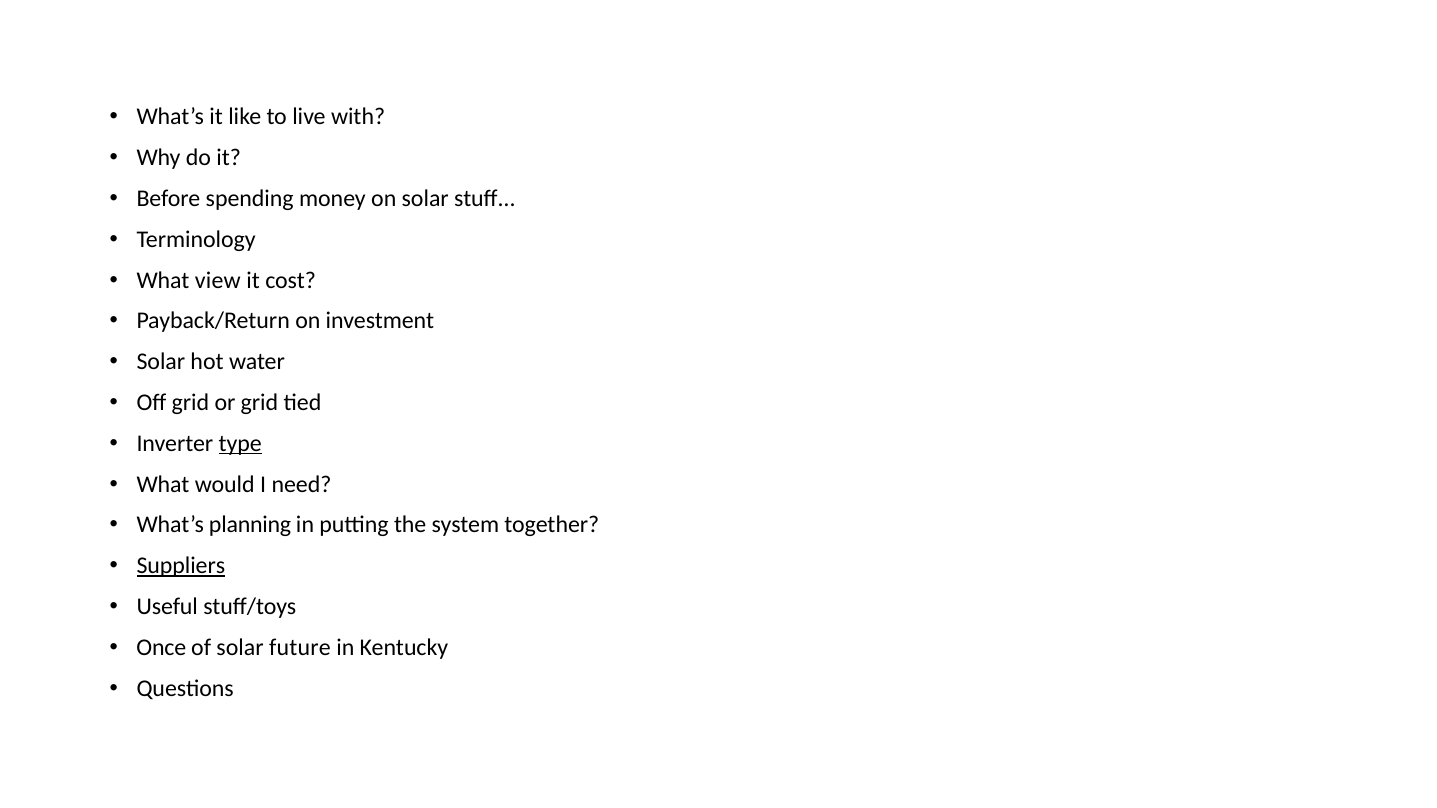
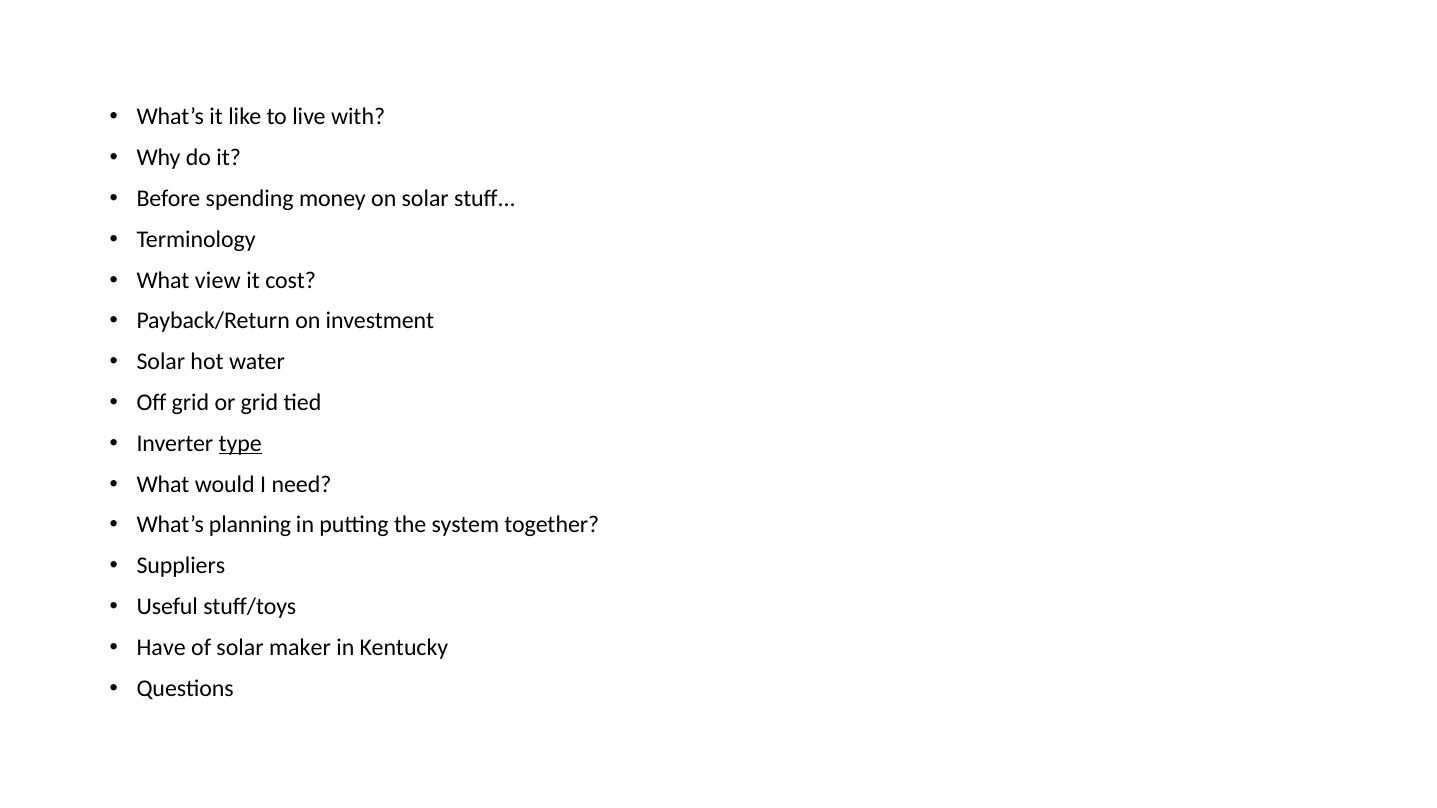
Suppliers underline: present -> none
Once: Once -> Have
future: future -> maker
